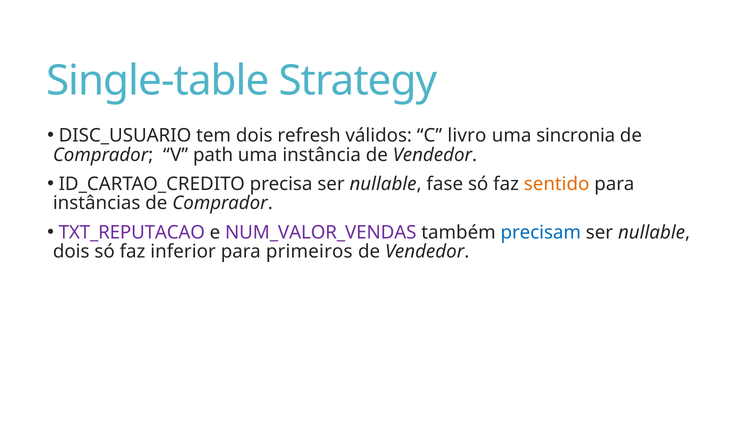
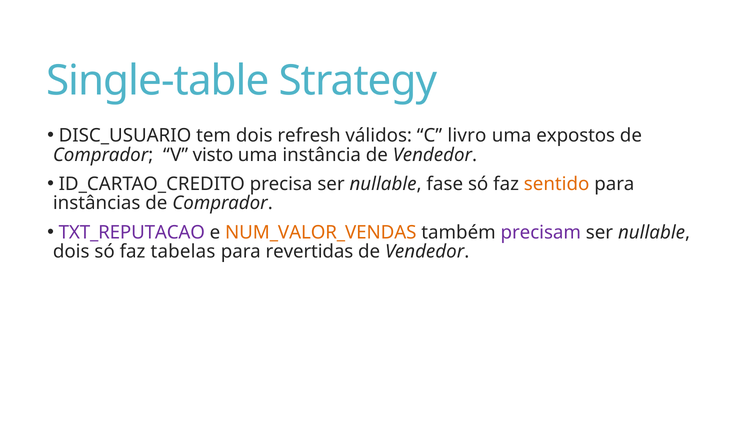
sincronia: sincronia -> expostos
path: path -> visto
NUM_VALOR_VENDAS colour: purple -> orange
precisam colour: blue -> purple
inferior: inferior -> tabelas
primeiros: primeiros -> revertidas
